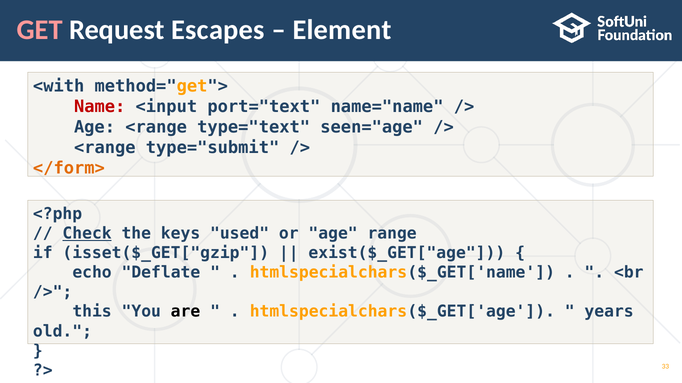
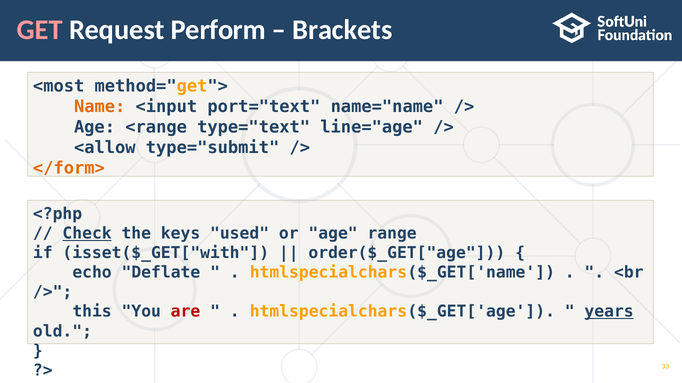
Escapes: Escapes -> Perform
Element: Element -> Brackets
<with: <with -> <most
Name colour: red -> orange
seen="age: seen="age -> line="age
<range at (105, 148): <range -> <allow
isset($_GET["gzip: isset($_GET["gzip -> isset($_GET["with
exist($_GET["age: exist($_GET["age -> order($_GET["age
are colour: black -> red
years underline: none -> present
